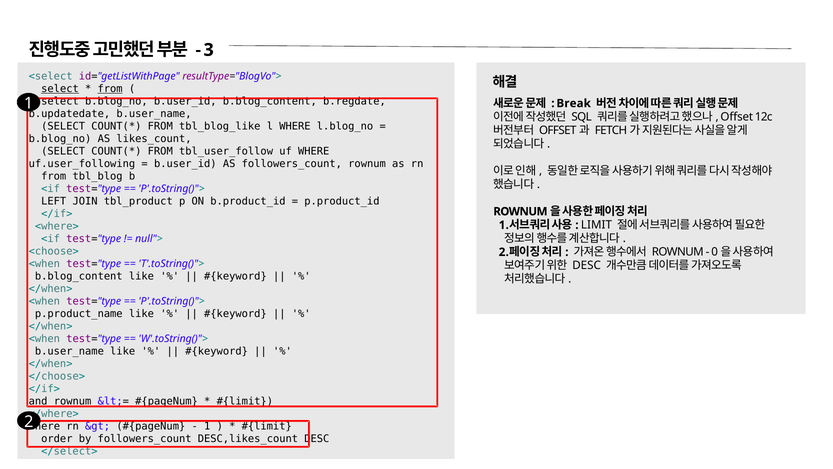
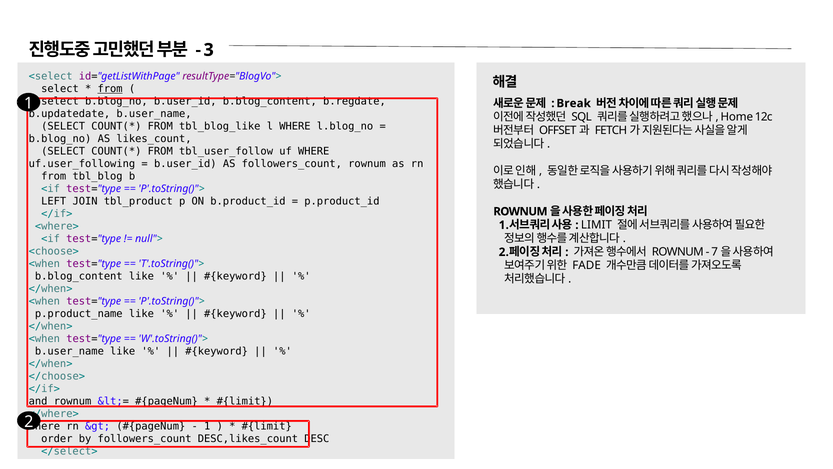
select at (60, 89) underline: present -> none
Offset at (737, 117): Offset -> Home
0: 0 -> 7
DESC at (587, 265): DESC -> FADE
